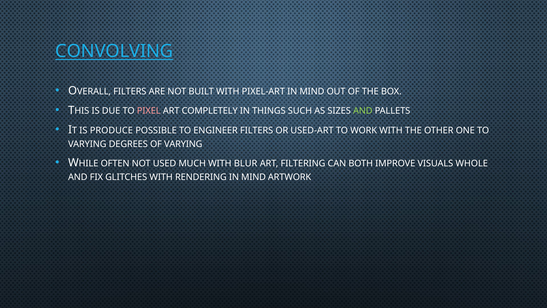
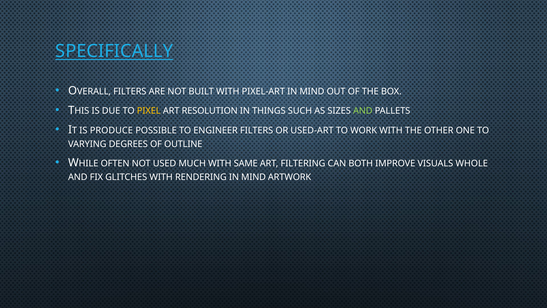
CONVOLVING: CONVOLVING -> SPECIFICALLY
PIXEL colour: pink -> yellow
COMPLETELY: COMPLETELY -> RESOLUTION
OF VARYING: VARYING -> OUTLINE
BLUR: BLUR -> SAME
